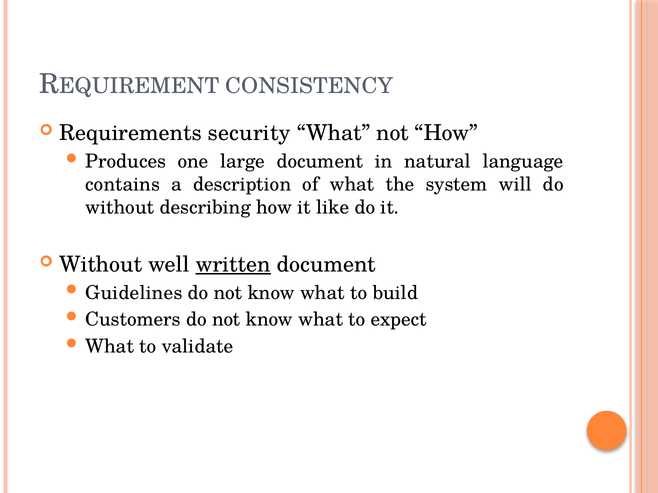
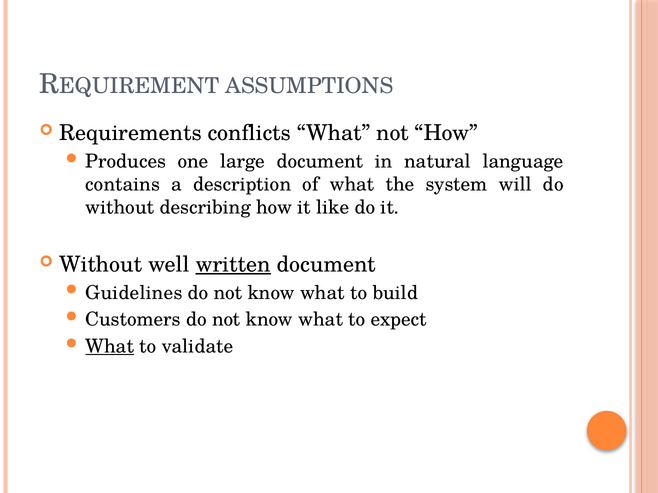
CONSISTENCY: CONSISTENCY -> ASSUMPTIONS
security: security -> conflicts
What at (110, 347) underline: none -> present
